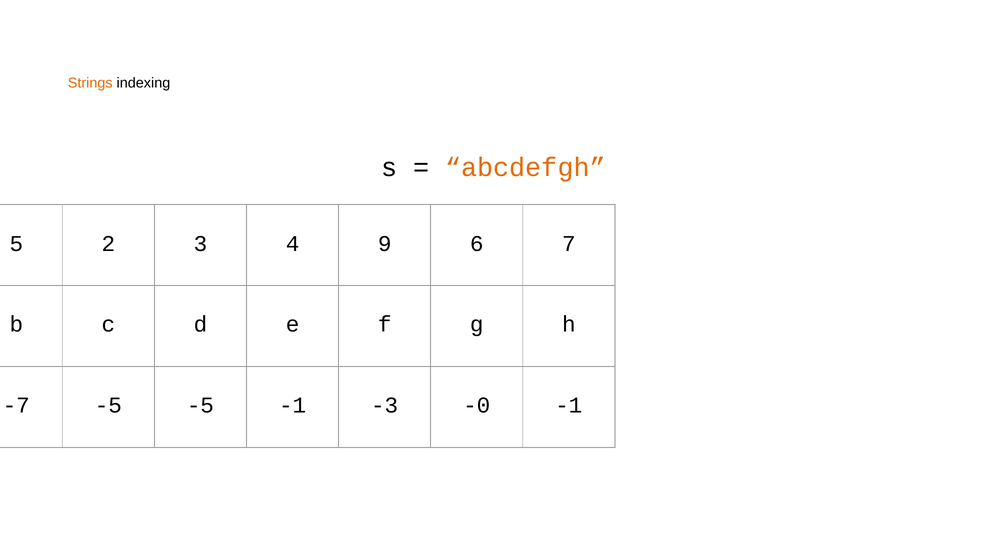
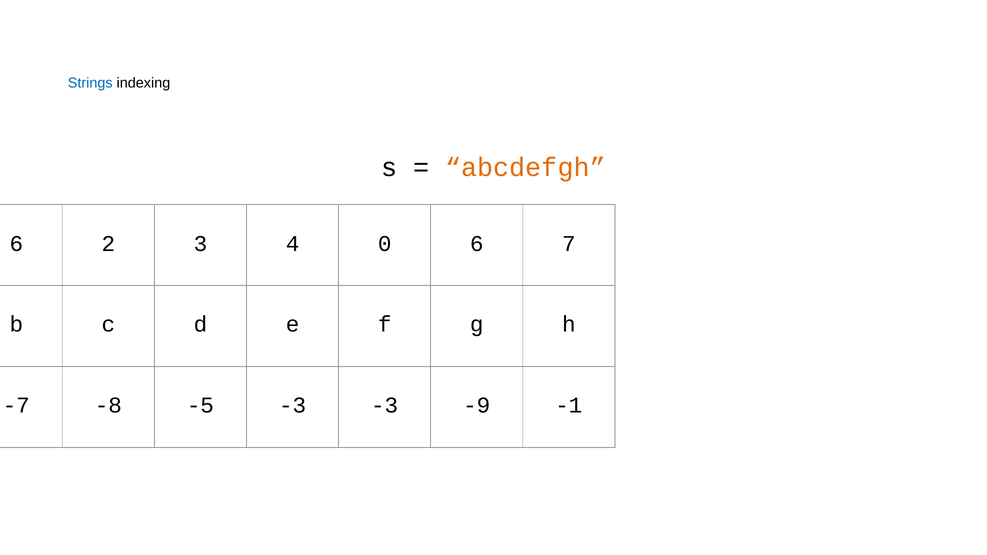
Strings colour: orange -> blue
5 at (16, 244): 5 -> 6
4 9: 9 -> 0
-7 -5: -5 -> -8
-5 -1: -1 -> -3
-0: -0 -> -9
